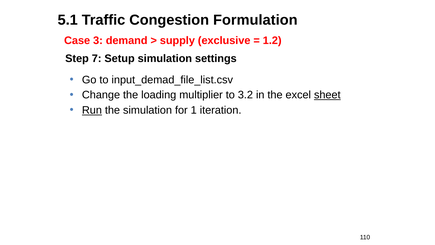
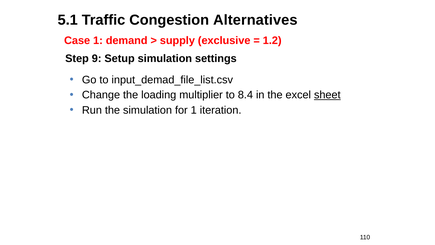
Formulation: Formulation -> Alternatives
Case 3: 3 -> 1
7: 7 -> 9
3.2: 3.2 -> 8.4
Run underline: present -> none
